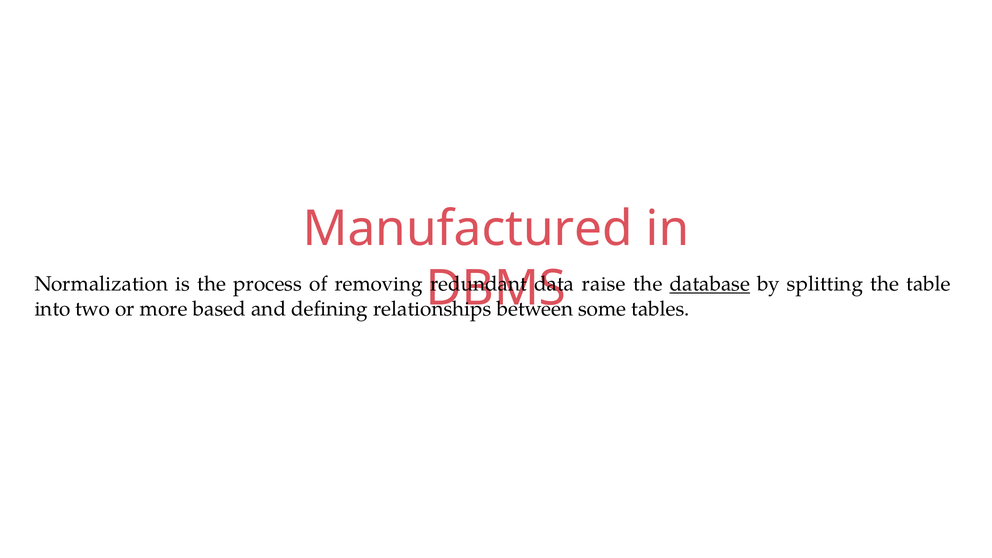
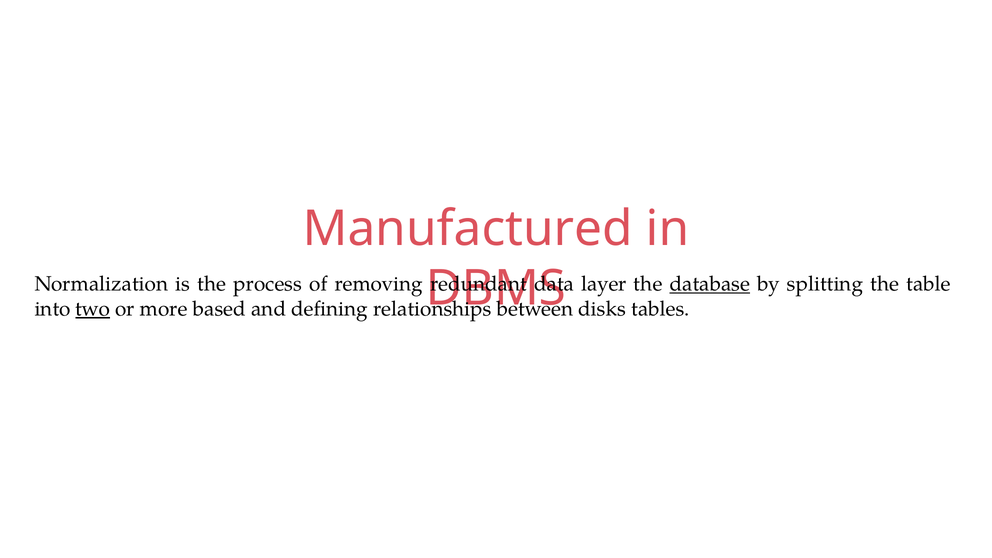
raise: raise -> layer
two underline: none -> present
some: some -> disks
